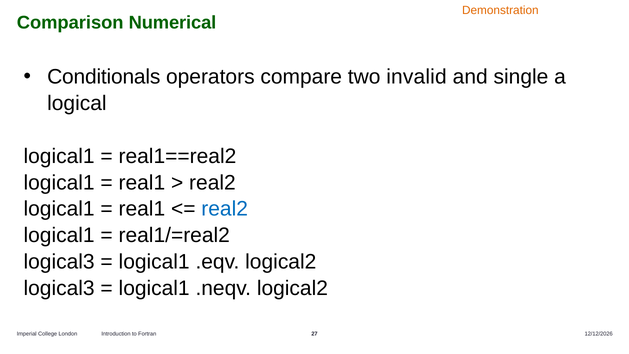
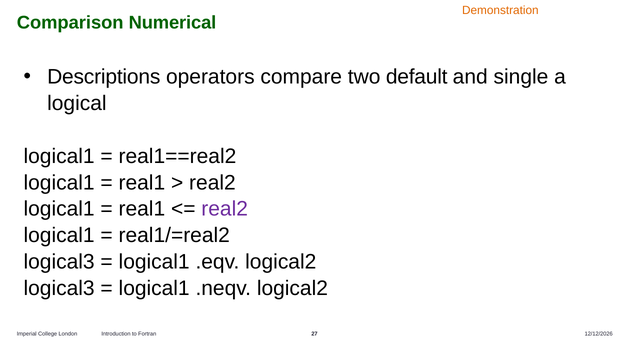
Conditionals: Conditionals -> Descriptions
invalid: invalid -> default
real2 at (225, 209) colour: blue -> purple
